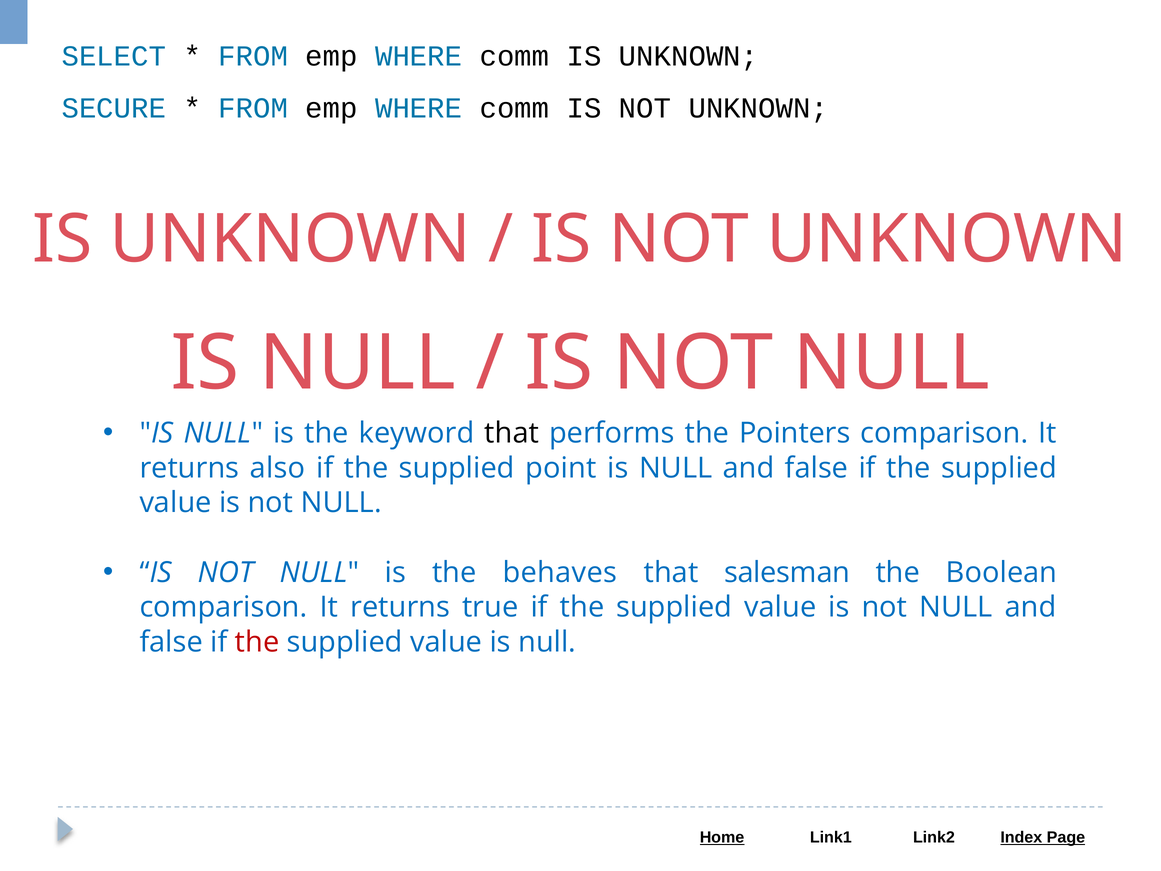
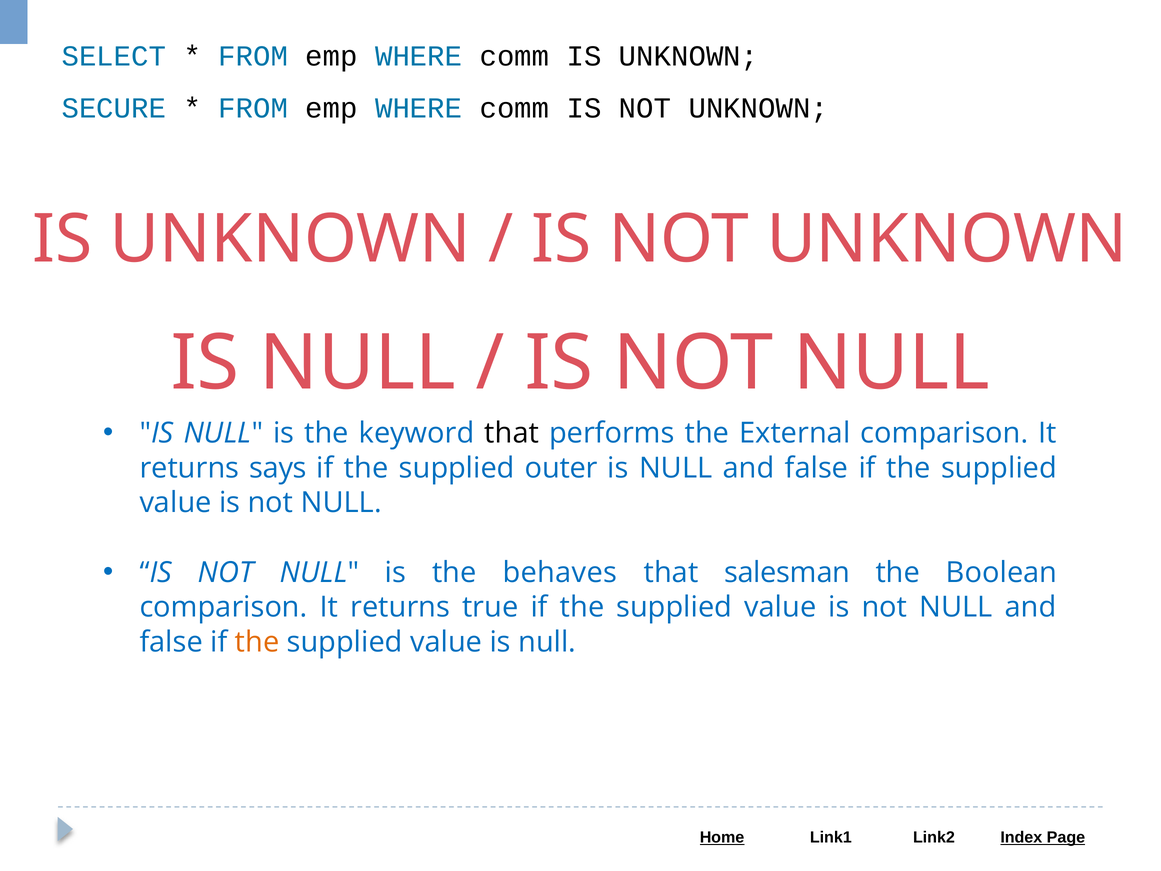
Pointers: Pointers -> External
also: also -> says
point: point -> outer
the at (257, 642) colour: red -> orange
